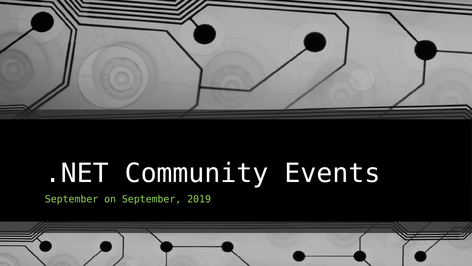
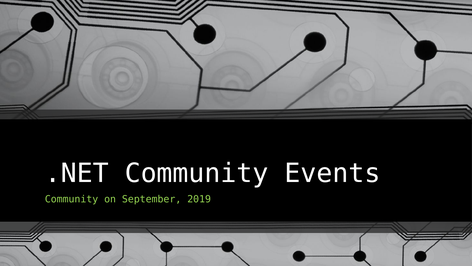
September at (72, 199): September -> Community
